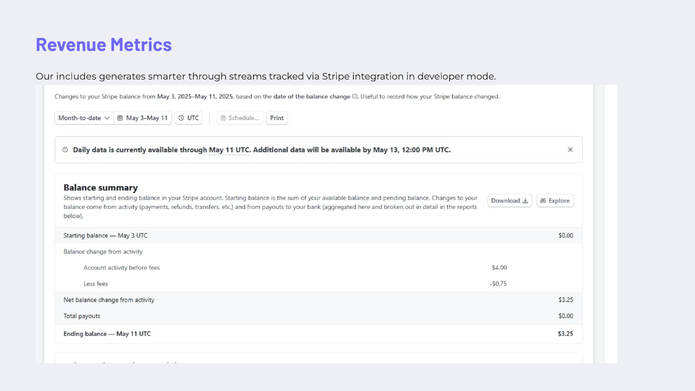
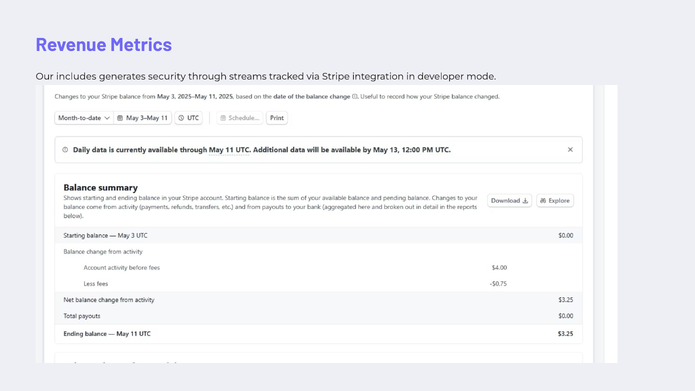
smarter: smarter -> security
